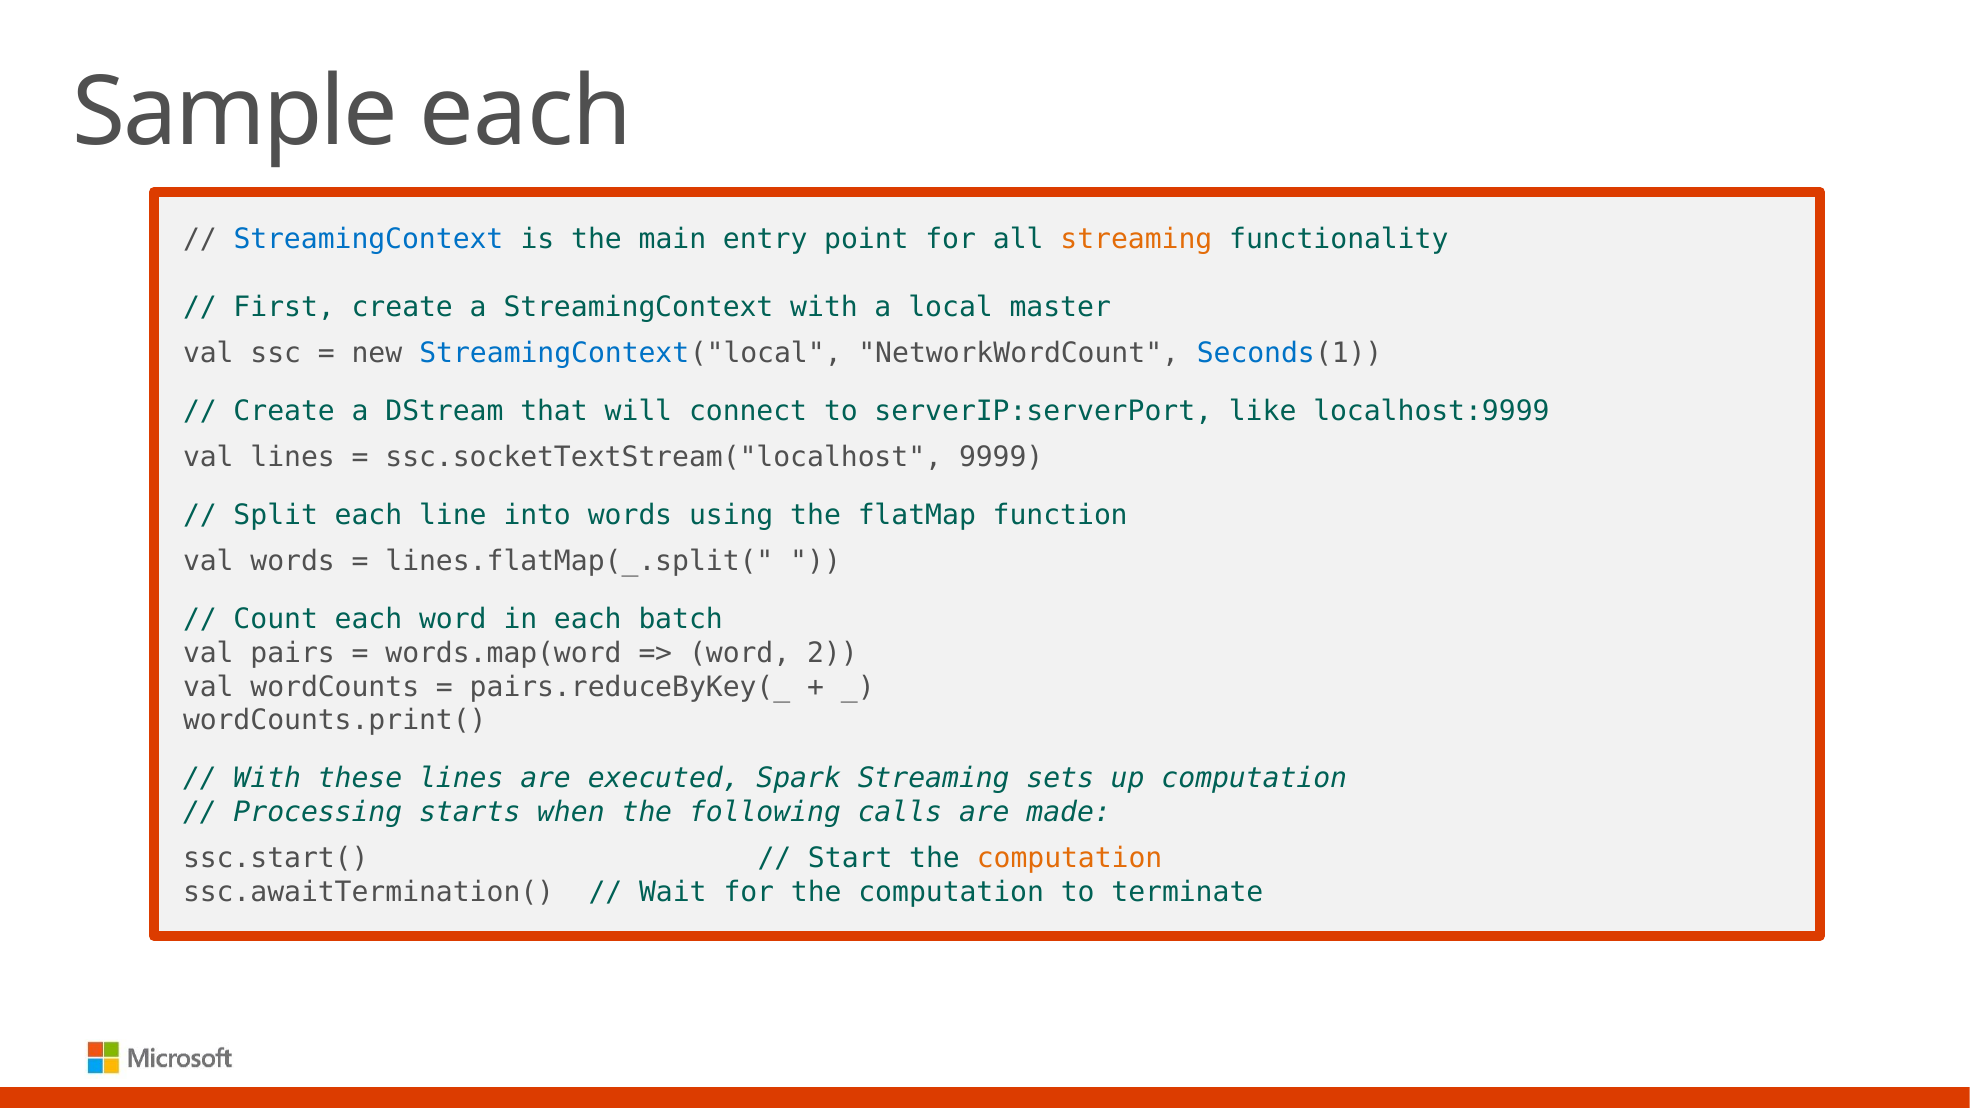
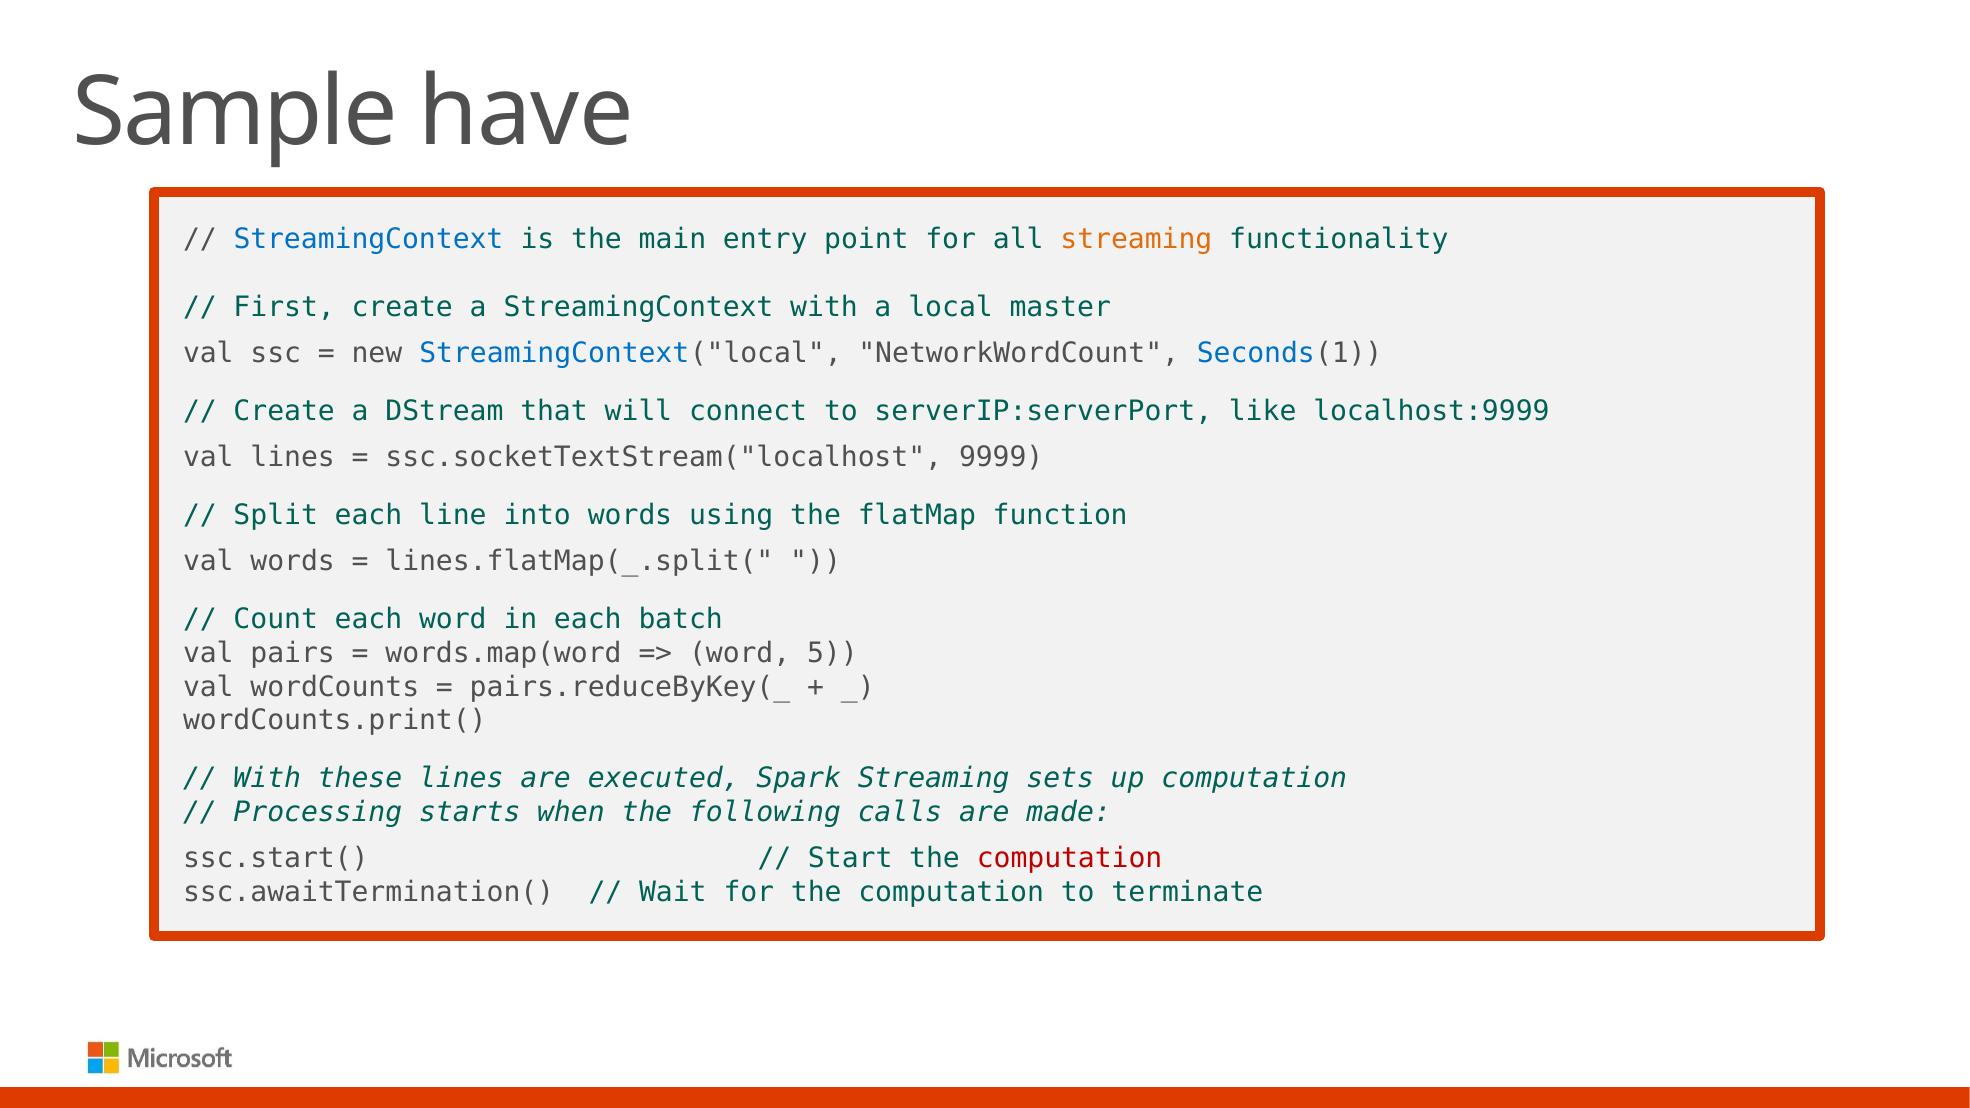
Sample each: each -> have
2: 2 -> 5
computation at (1070, 858) colour: orange -> red
